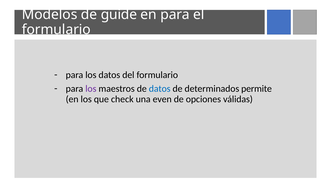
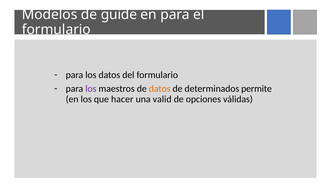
datos at (160, 89) colour: blue -> orange
check: check -> hacer
even: even -> valid
